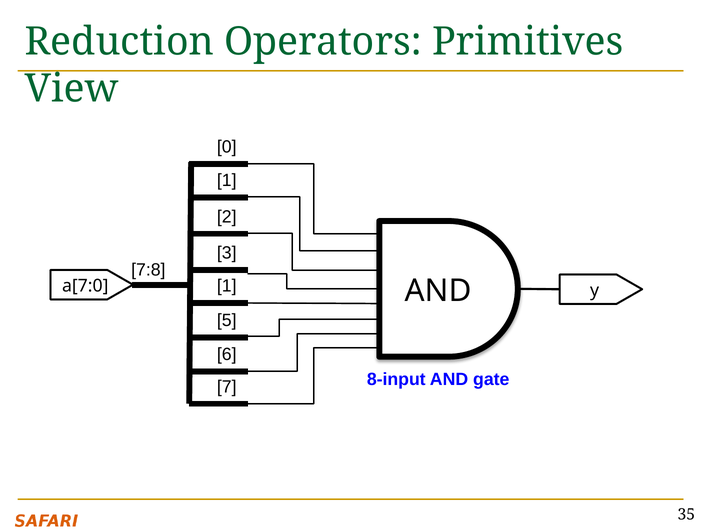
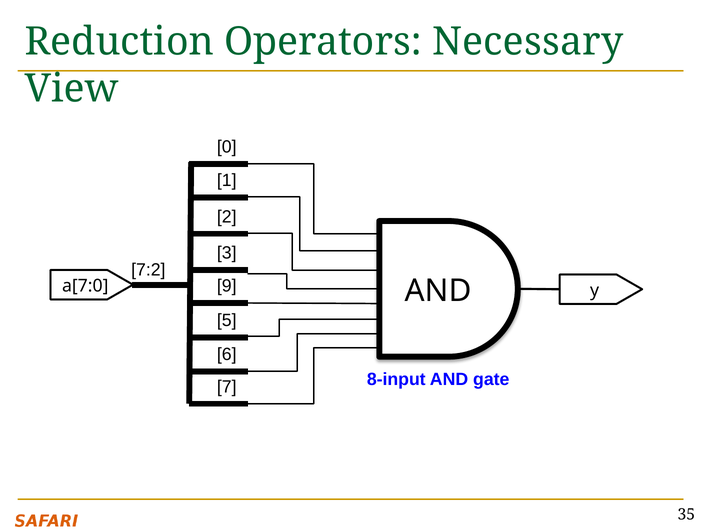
Primitives: Primitives -> Necessary
7:8: 7:8 -> 7:2
1 at (227, 286): 1 -> 9
